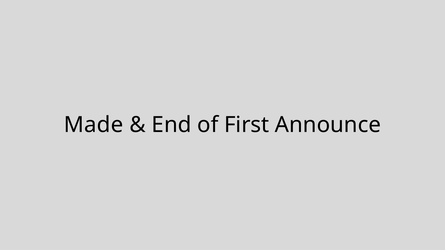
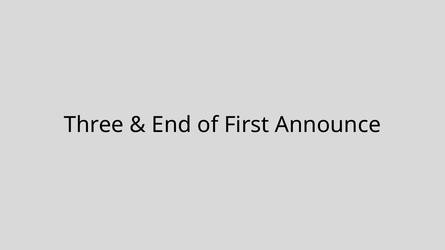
Made: Made -> Three
